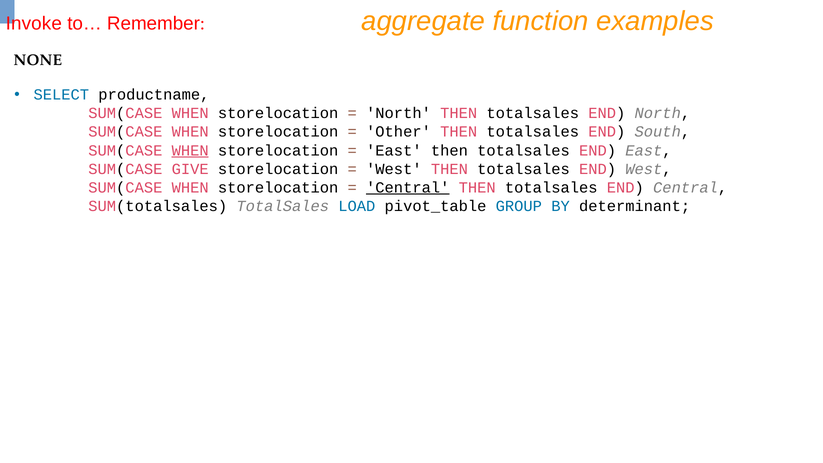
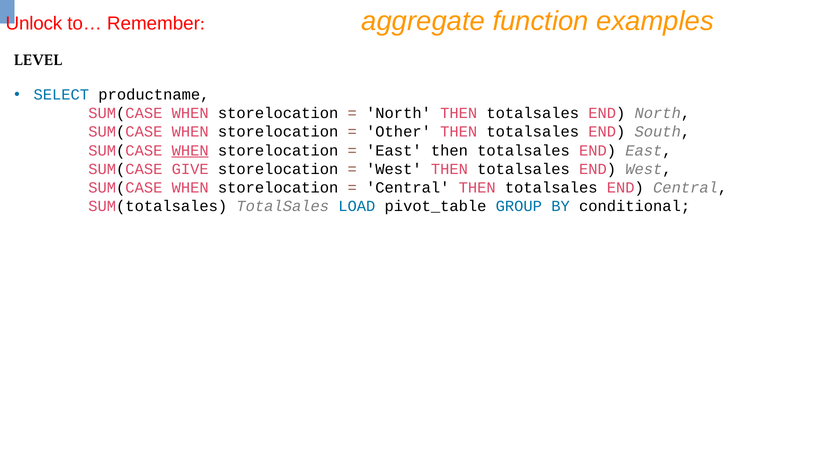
Invoke: Invoke -> Unlock
NONE: NONE -> LEVEL
Central at (408, 187) underline: present -> none
determinant: determinant -> conditional
